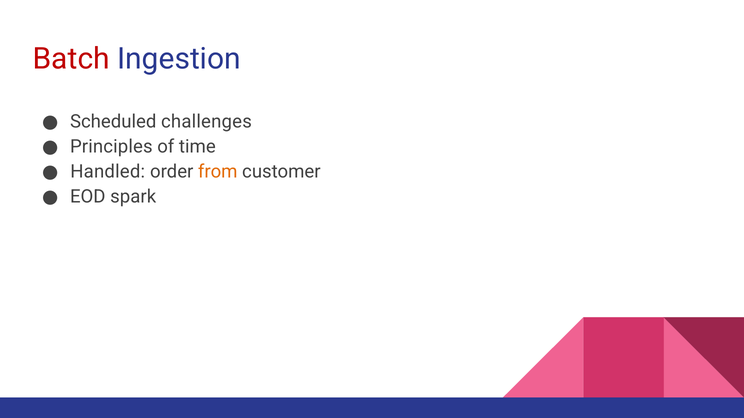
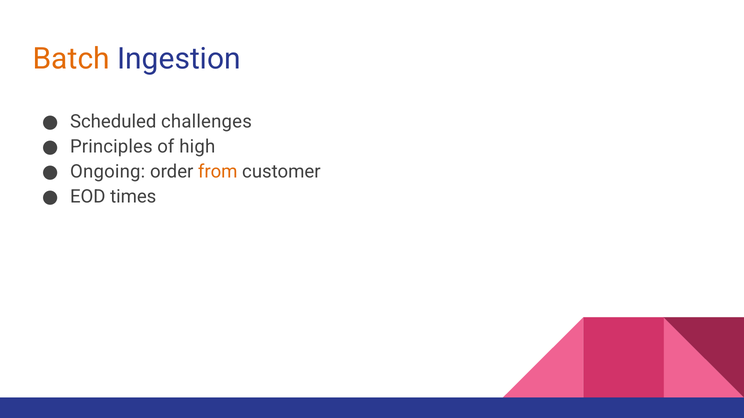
Batch colour: red -> orange
time: time -> high
Handled: Handled -> Ongoing
spark: spark -> times
